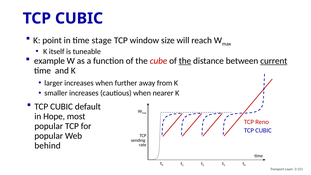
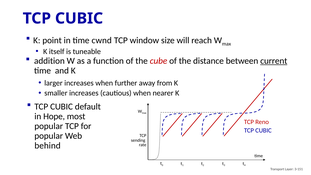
stage: stage -> cwnd
example: example -> addition
the at (185, 61) underline: present -> none
